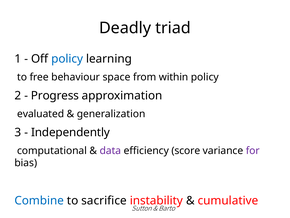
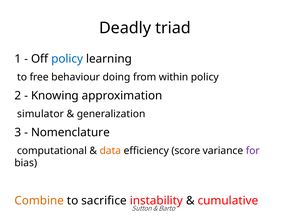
space: space -> doing
Progress: Progress -> Knowing
evaluated: evaluated -> simulator
Independently: Independently -> Nomenclature
data colour: purple -> orange
Combine colour: blue -> orange
